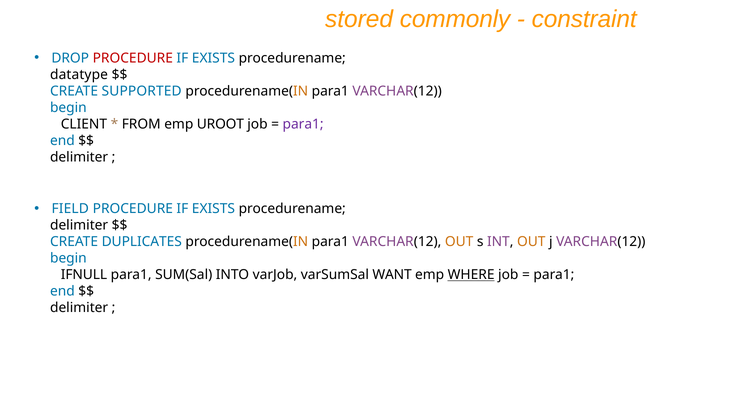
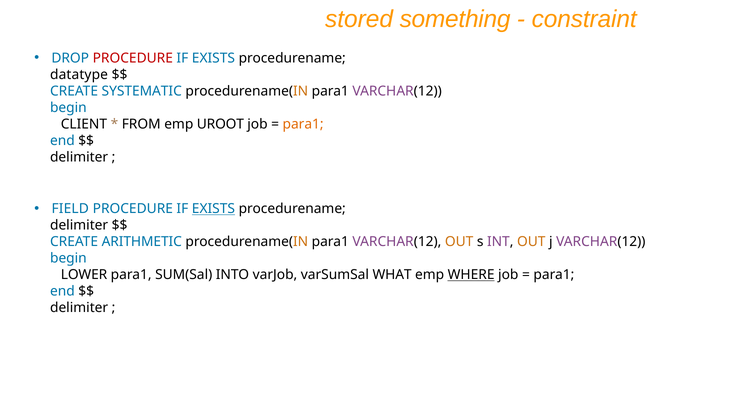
commonly: commonly -> something
SUPPORTED: SUPPORTED -> SYSTEMATIC
para1 at (303, 124) colour: purple -> orange
EXISTS at (213, 209) underline: none -> present
DUPLICATES: DUPLICATES -> ARITHMETIC
IFNULL: IFNULL -> LOWER
WANT: WANT -> WHAT
